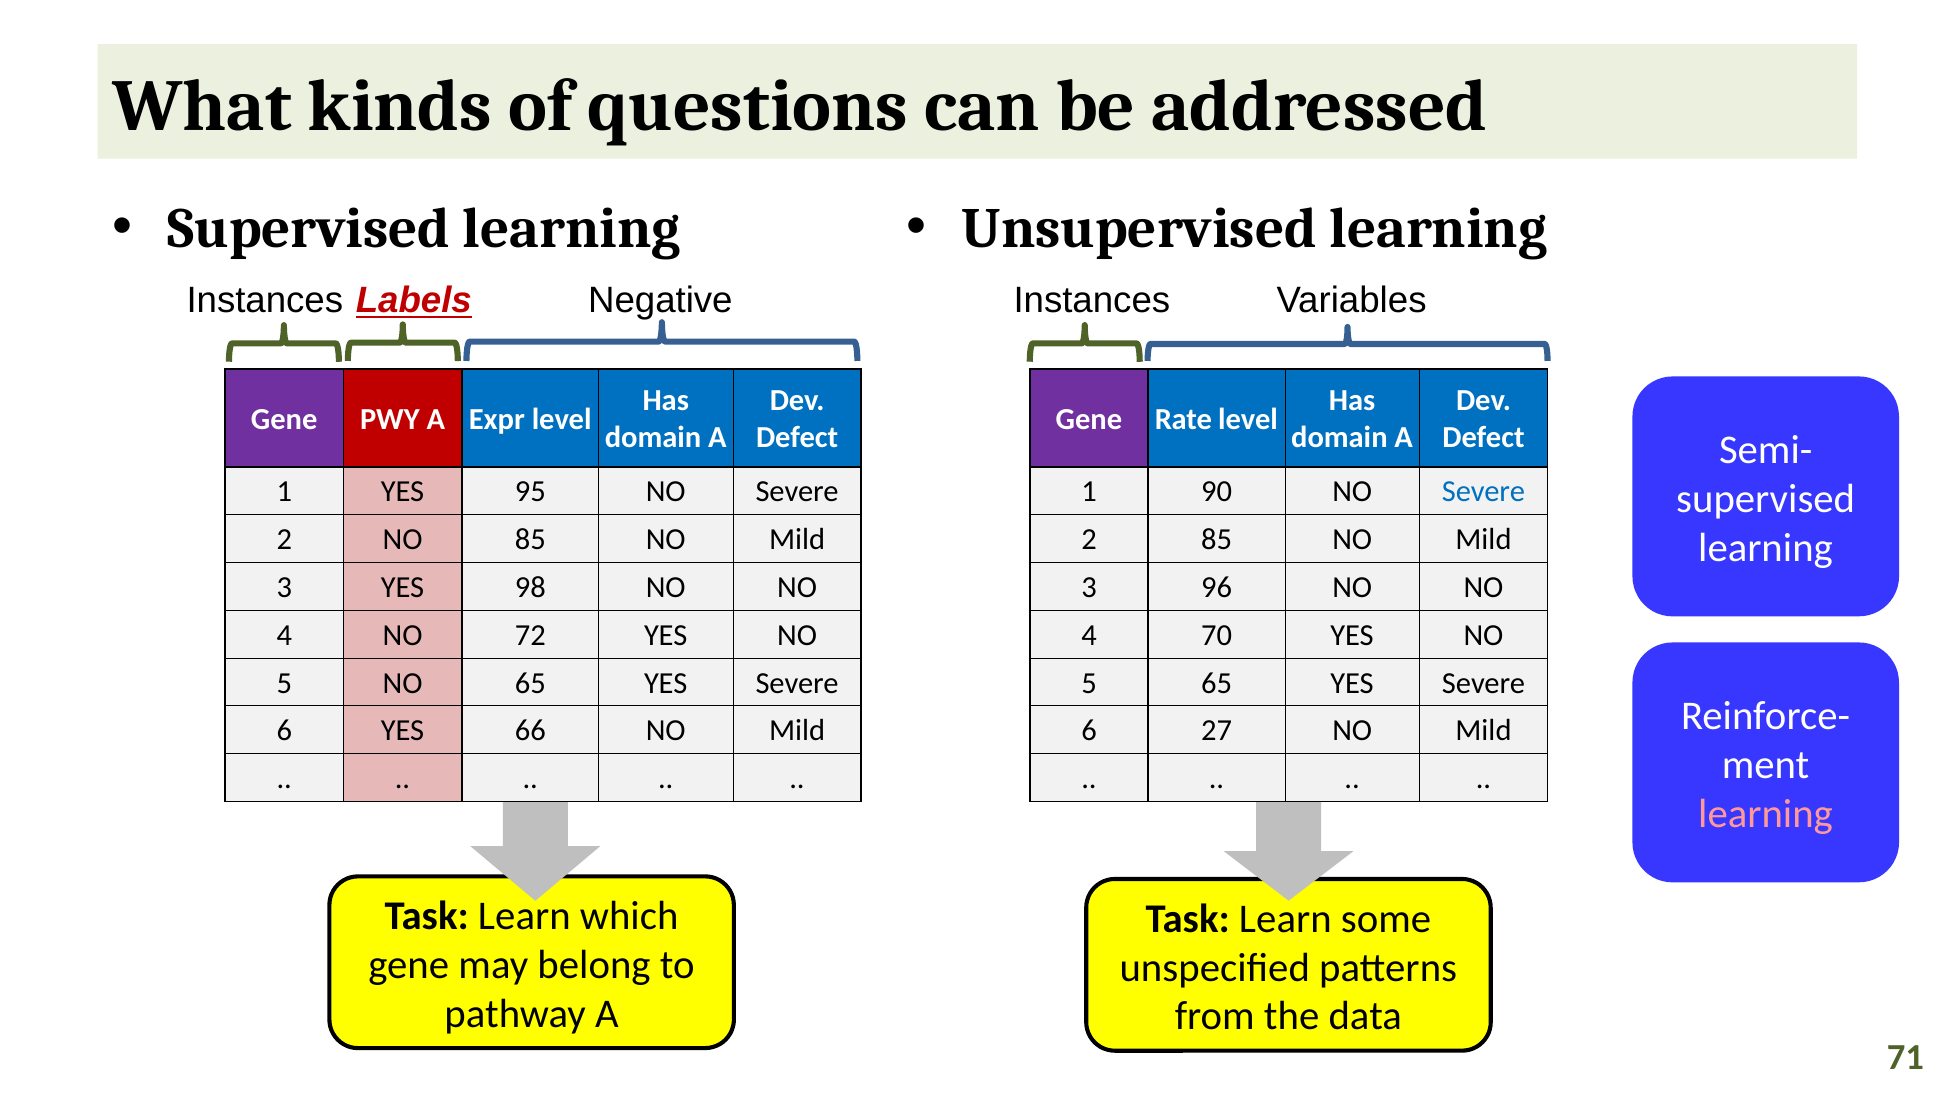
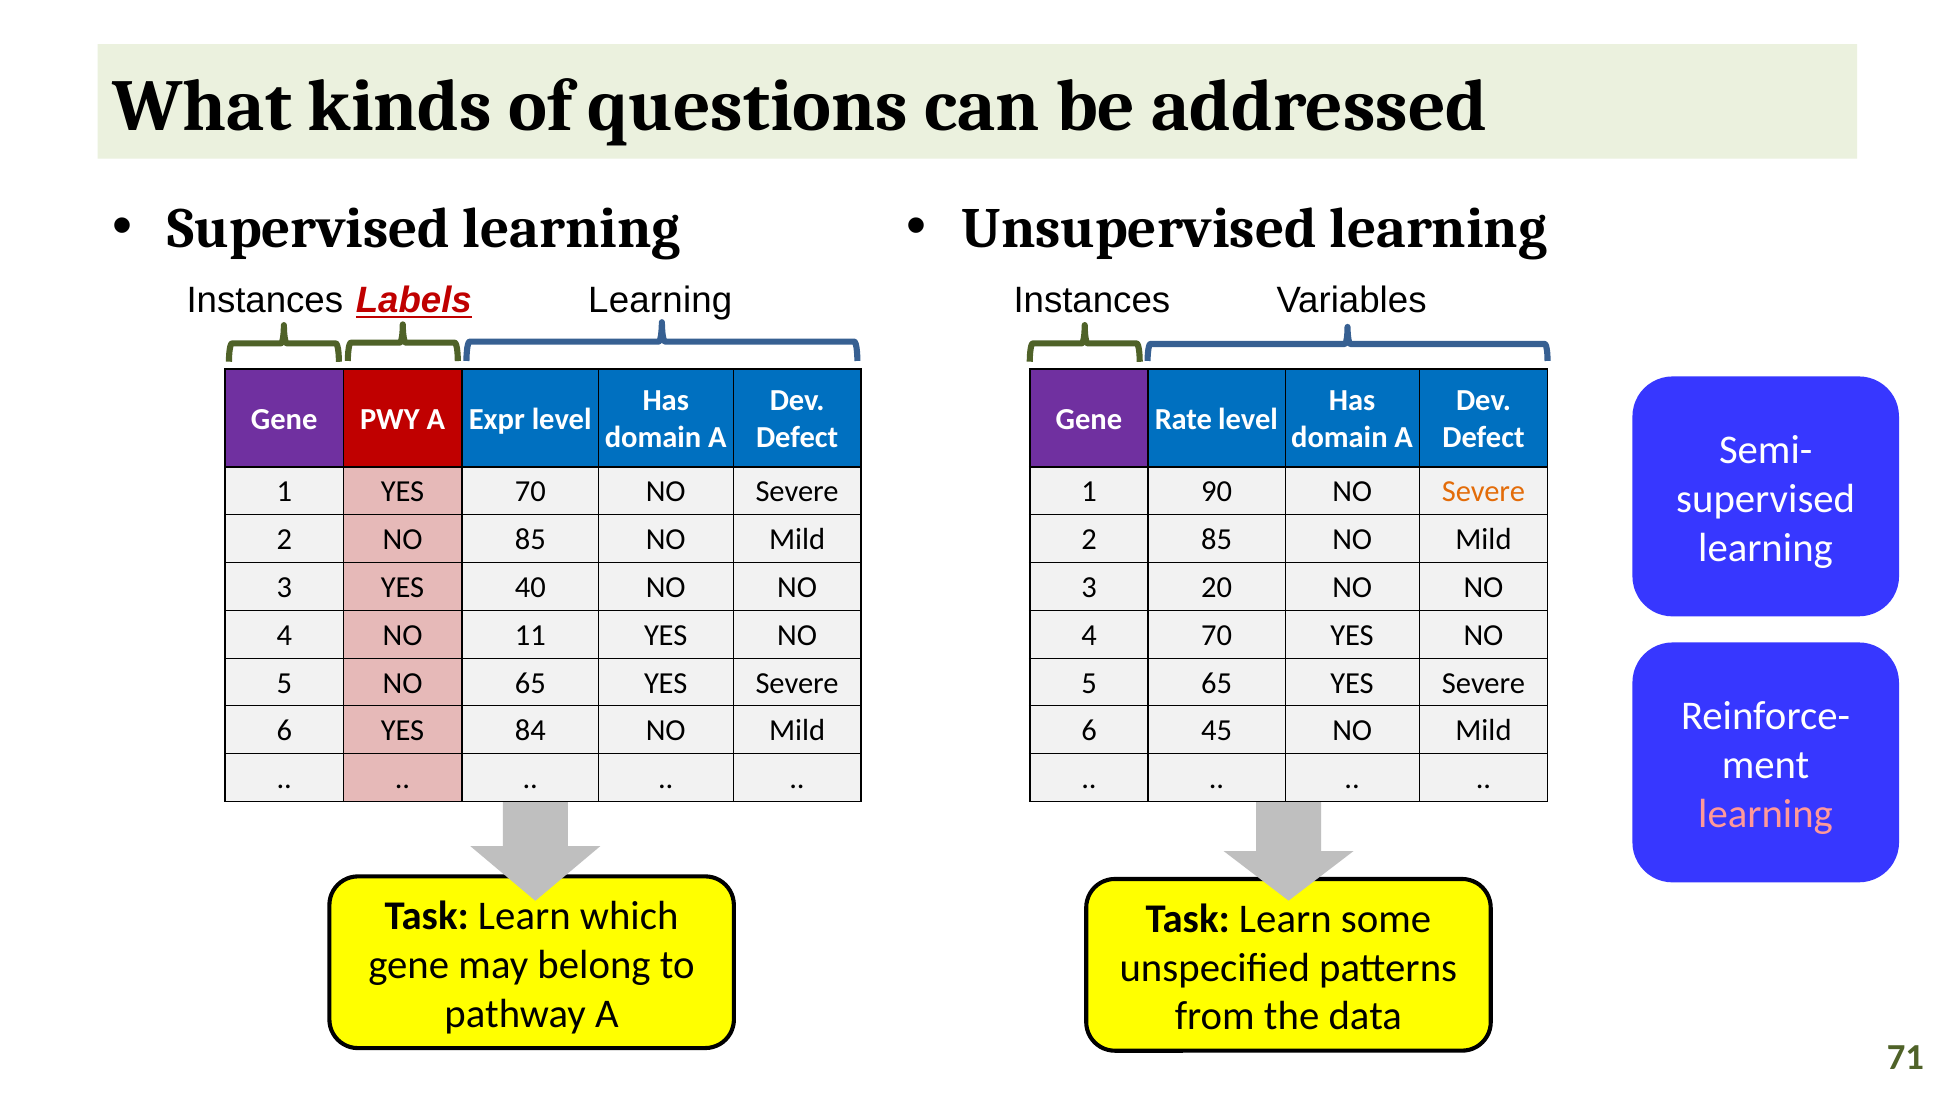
Labels Negative: Negative -> Learning
YES 95: 95 -> 70
Severe at (1484, 492) colour: blue -> orange
98: 98 -> 40
96: 96 -> 20
72: 72 -> 11
66: 66 -> 84
27: 27 -> 45
